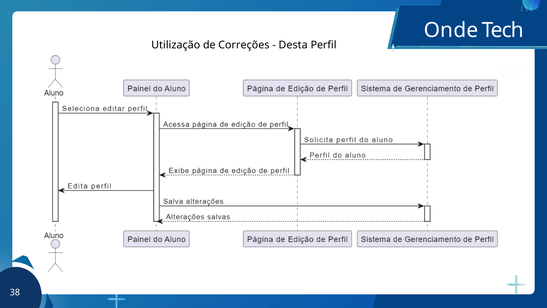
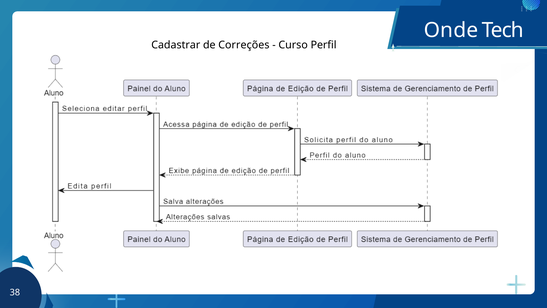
Utilização: Utilização -> Cadastrar
Desta: Desta -> Curso
